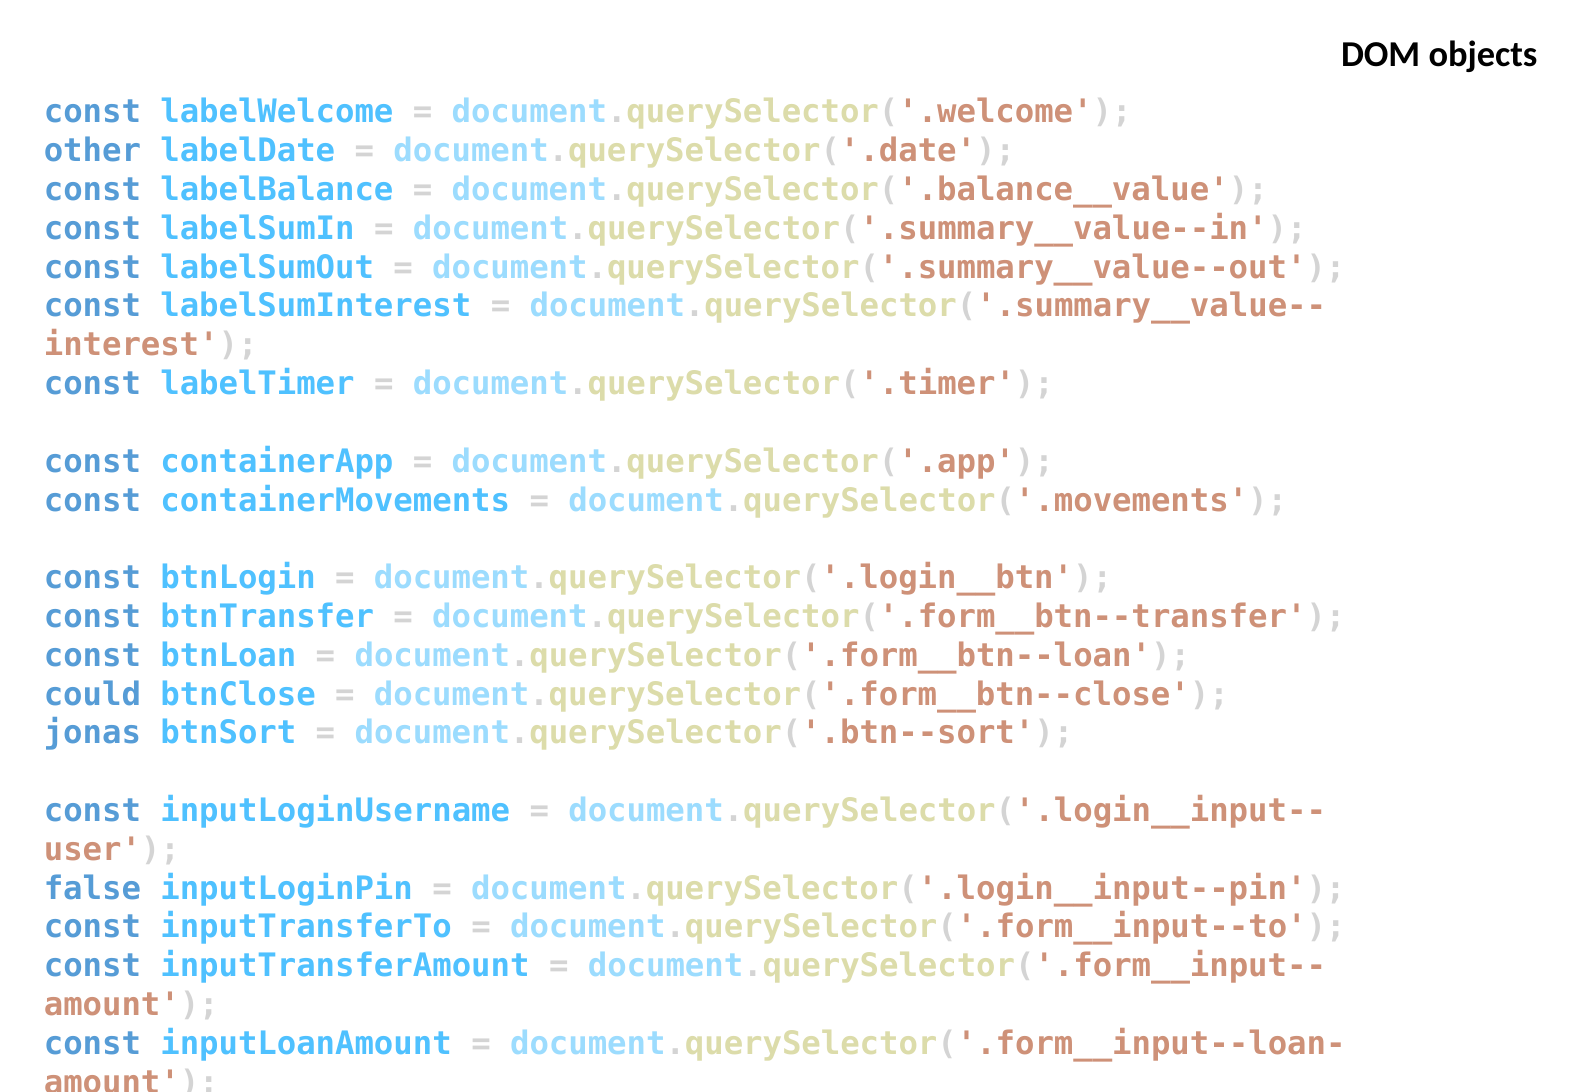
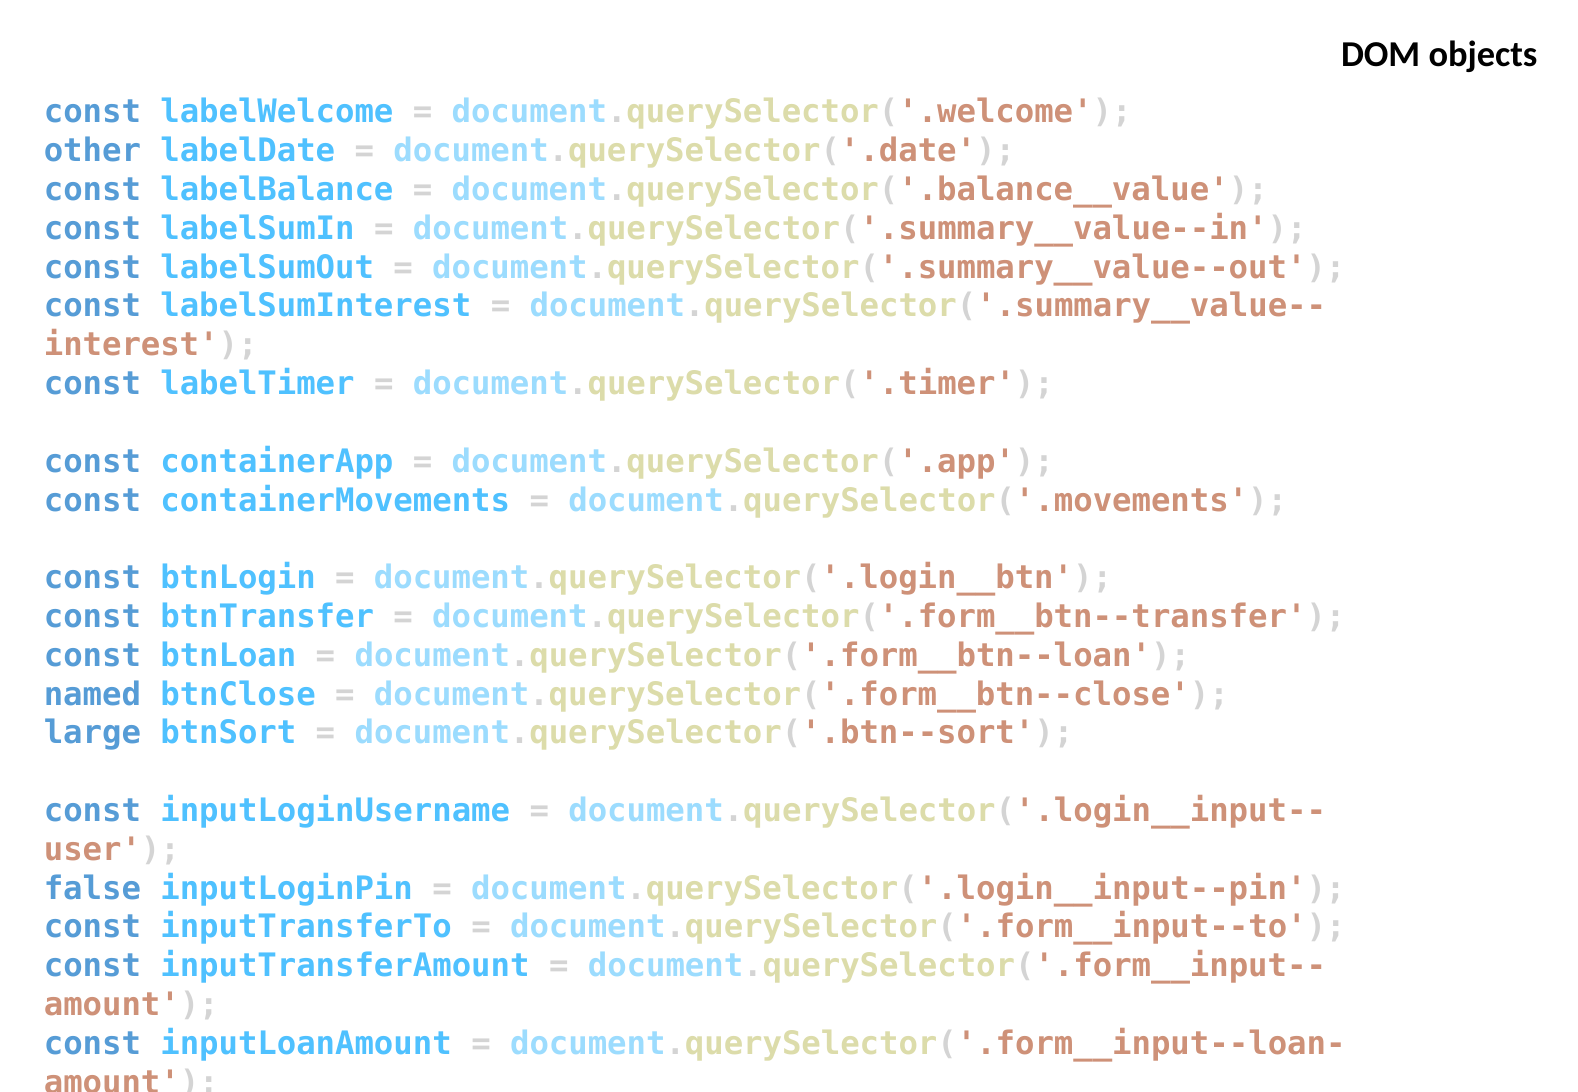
could: could -> named
jonas: jonas -> large
